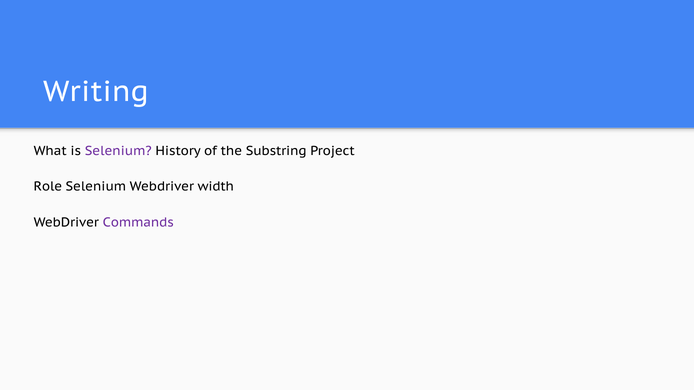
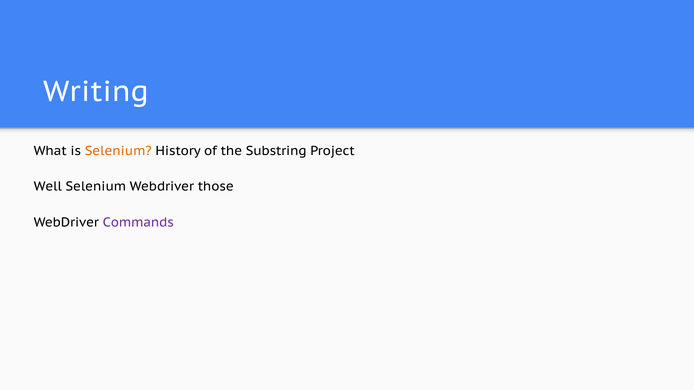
Selenium at (118, 151) colour: purple -> orange
Role: Role -> Well
width: width -> those
